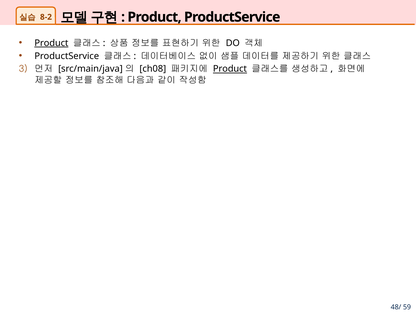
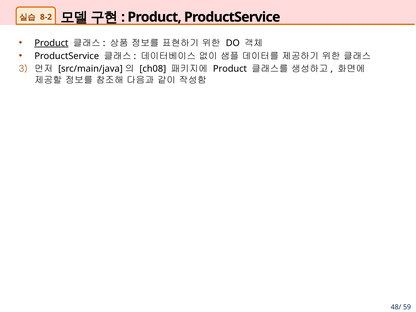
Product at (230, 69) underline: present -> none
